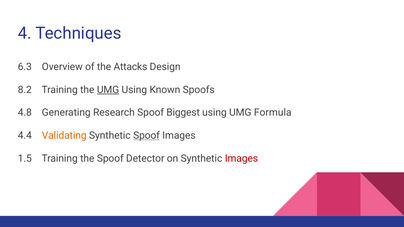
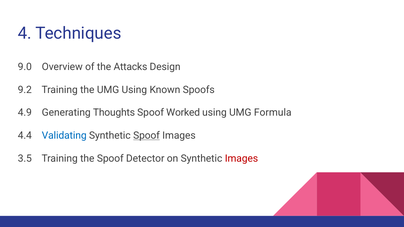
6.3: 6.3 -> 9.0
8.2: 8.2 -> 9.2
UMG at (108, 90) underline: present -> none
4.8: 4.8 -> 4.9
Research: Research -> Thoughts
Biggest: Biggest -> Worked
Validating colour: orange -> blue
1.5: 1.5 -> 3.5
